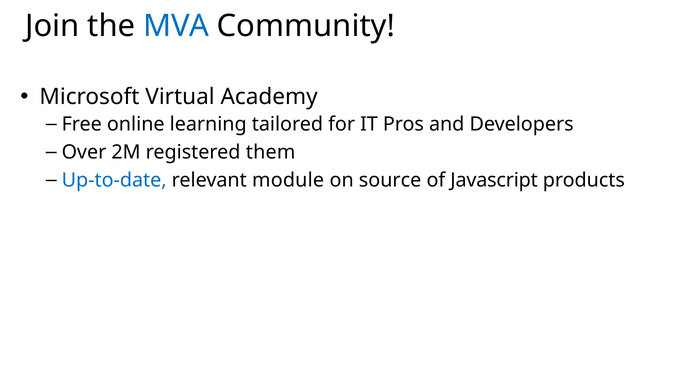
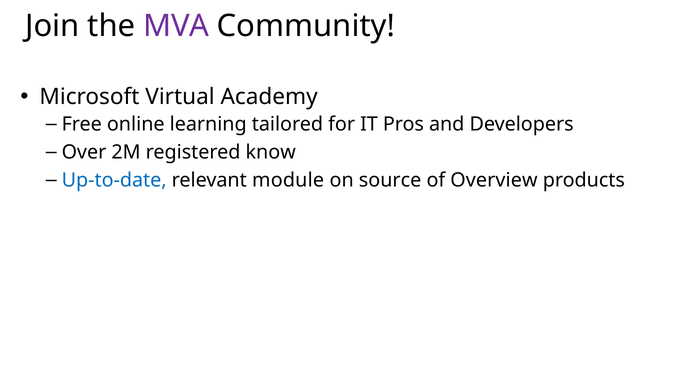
MVA colour: blue -> purple
them: them -> know
Javascript: Javascript -> Overview
